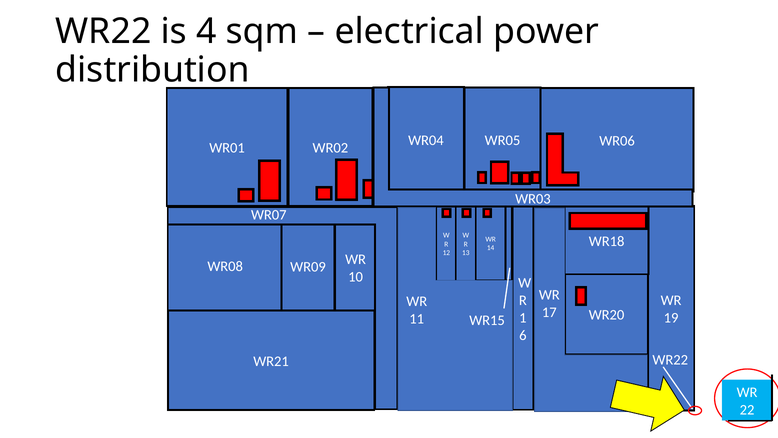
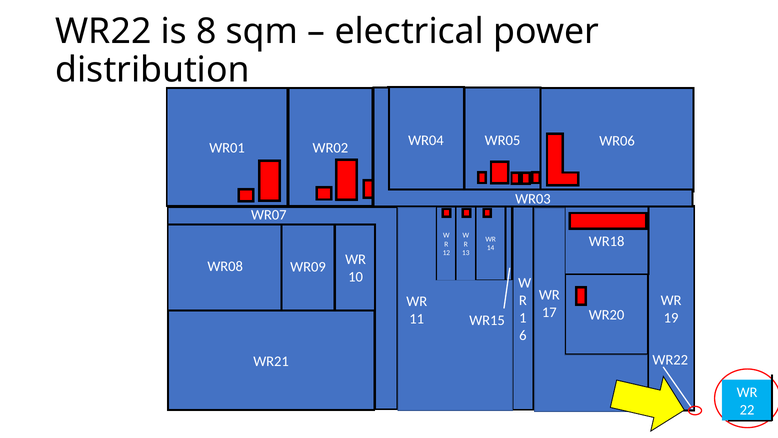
4: 4 -> 8
